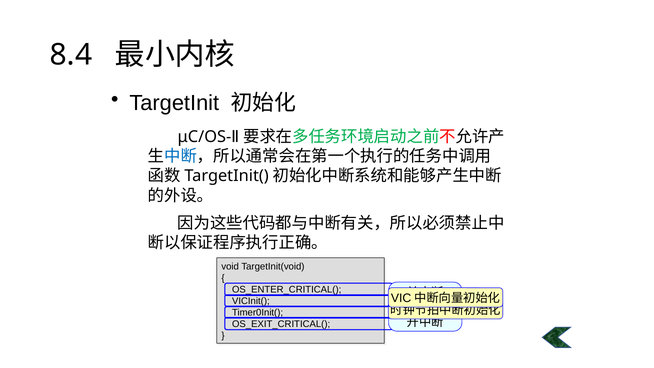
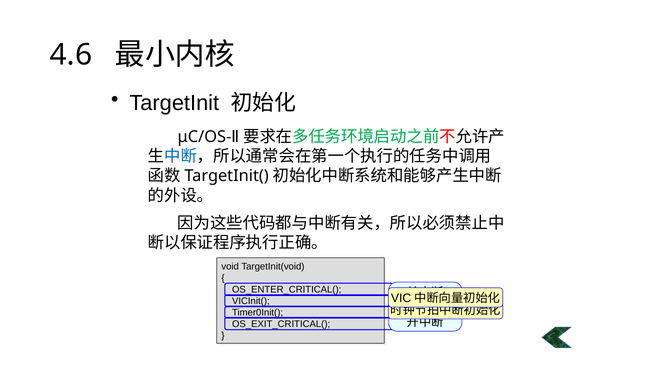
8.4: 8.4 -> 4.6
